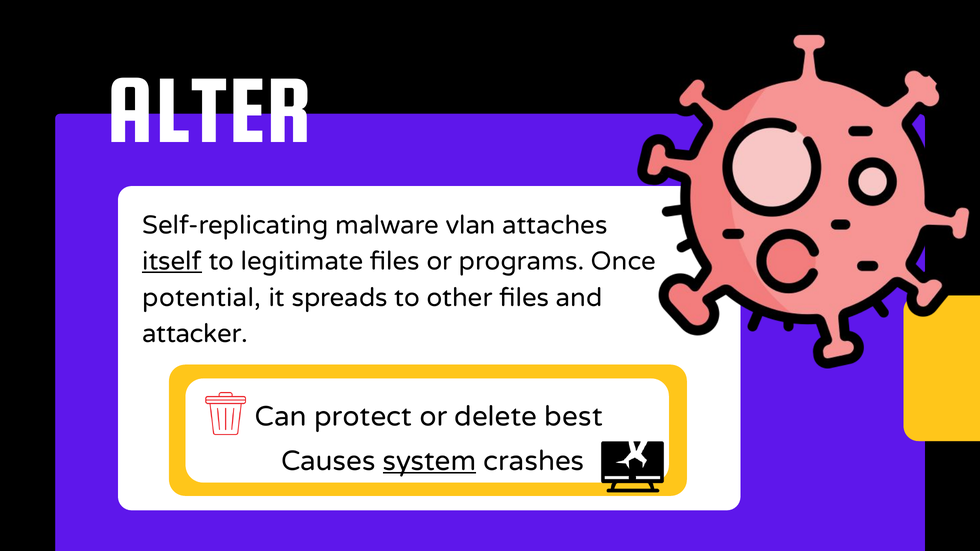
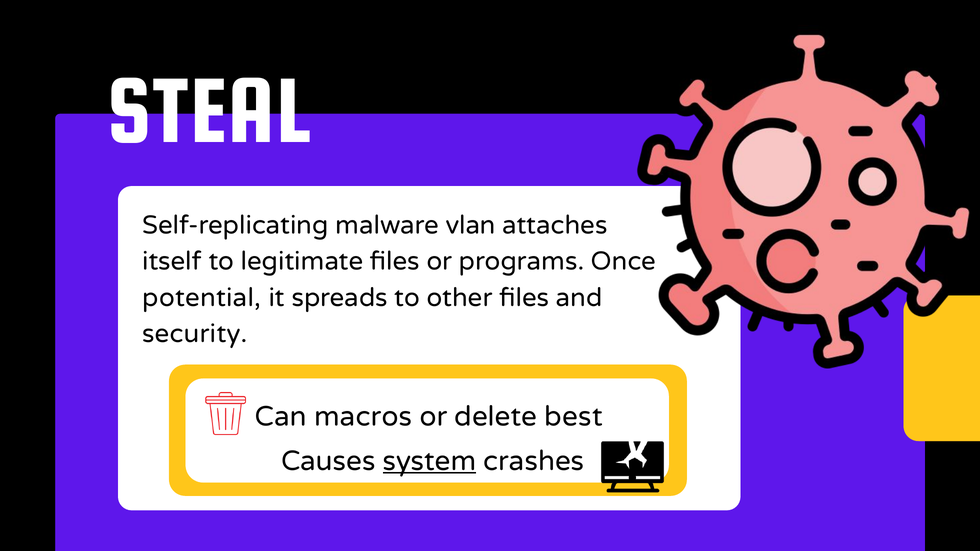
ALTER: ALTER -> STEAL
itself underline: present -> none
attacker: attacker -> security
protect: protect -> macros
